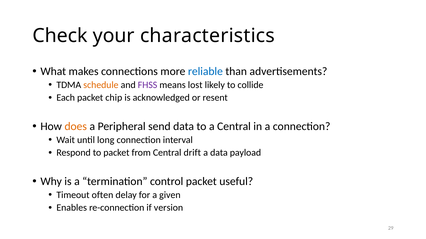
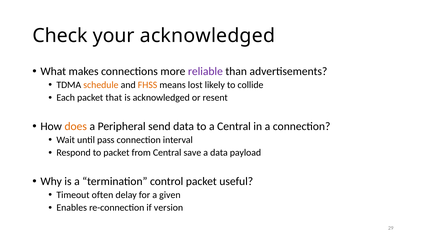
your characteristics: characteristics -> acknowledged
reliable colour: blue -> purple
FHSS colour: purple -> orange
chip: chip -> that
long: long -> pass
drift: drift -> save
